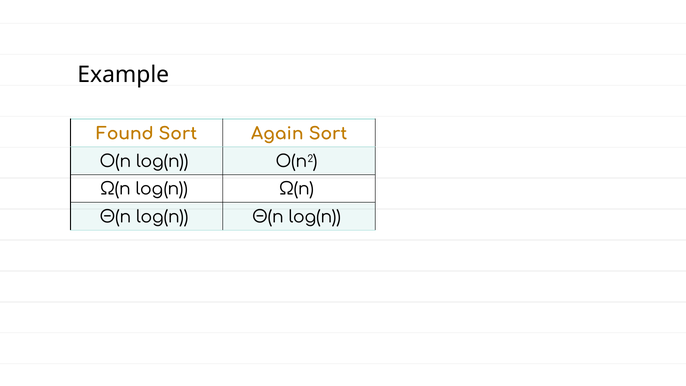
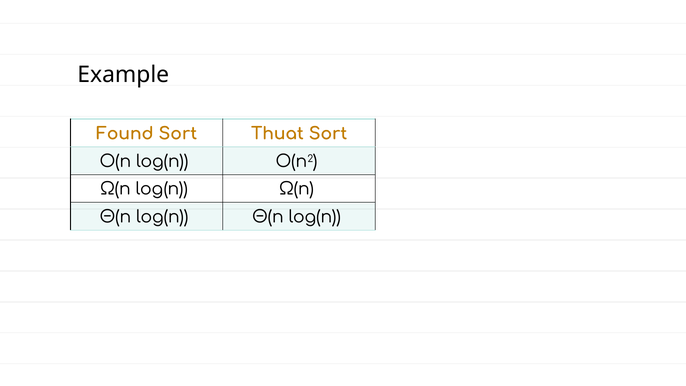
Again: Again -> Thuat
